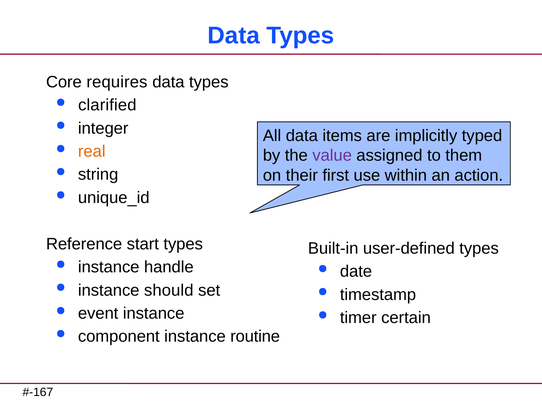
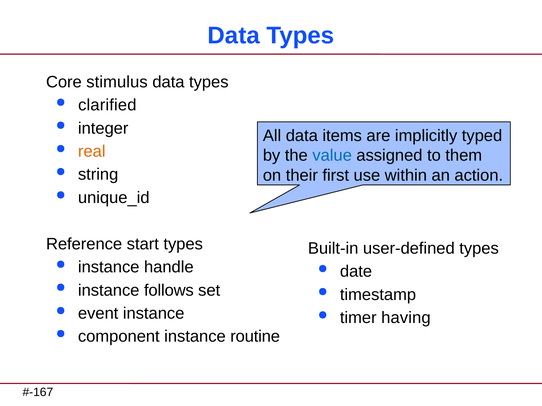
requires: requires -> stimulus
value colour: purple -> blue
should: should -> follows
certain: certain -> having
